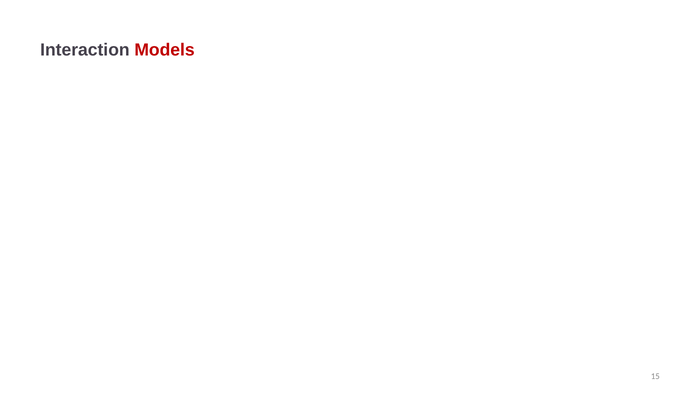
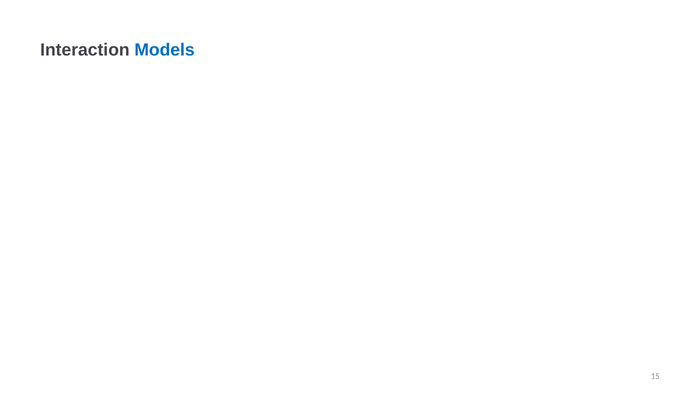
Models colour: red -> blue
